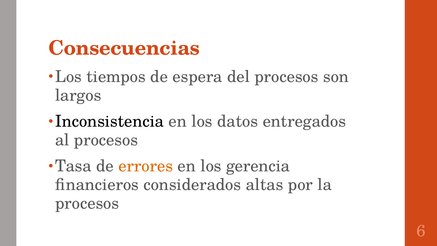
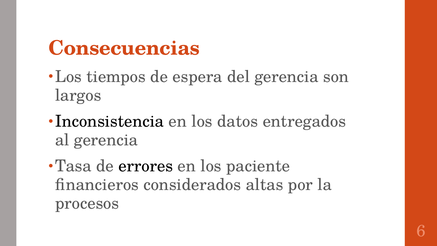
del procesos: procesos -> gerencia
al procesos: procesos -> gerencia
errores colour: orange -> black
gerencia: gerencia -> paciente
